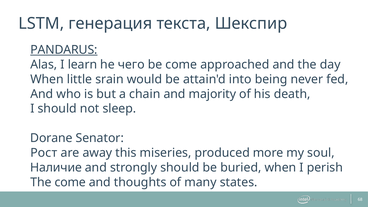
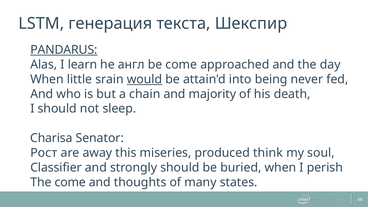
чего: чего -> англ
would underline: none -> present
Dorane: Dorane -> Charisa
more: more -> think
Наличие: Наличие -> Classifier
